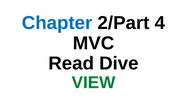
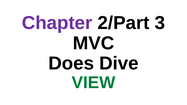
Chapter colour: blue -> purple
4: 4 -> 3
Read: Read -> Does
